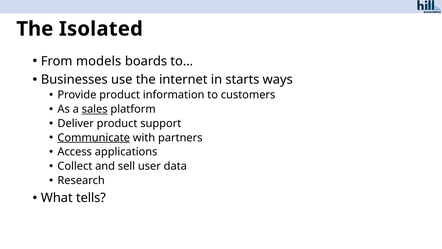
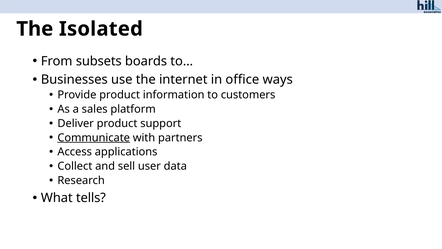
models: models -> subsets
starts: starts -> office
sales underline: present -> none
